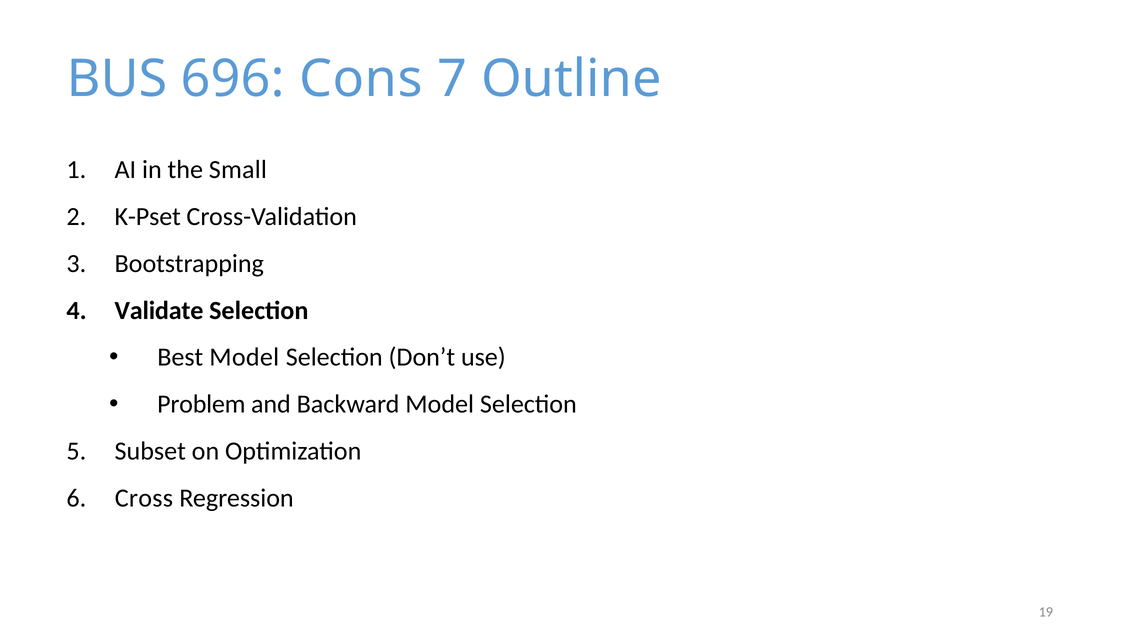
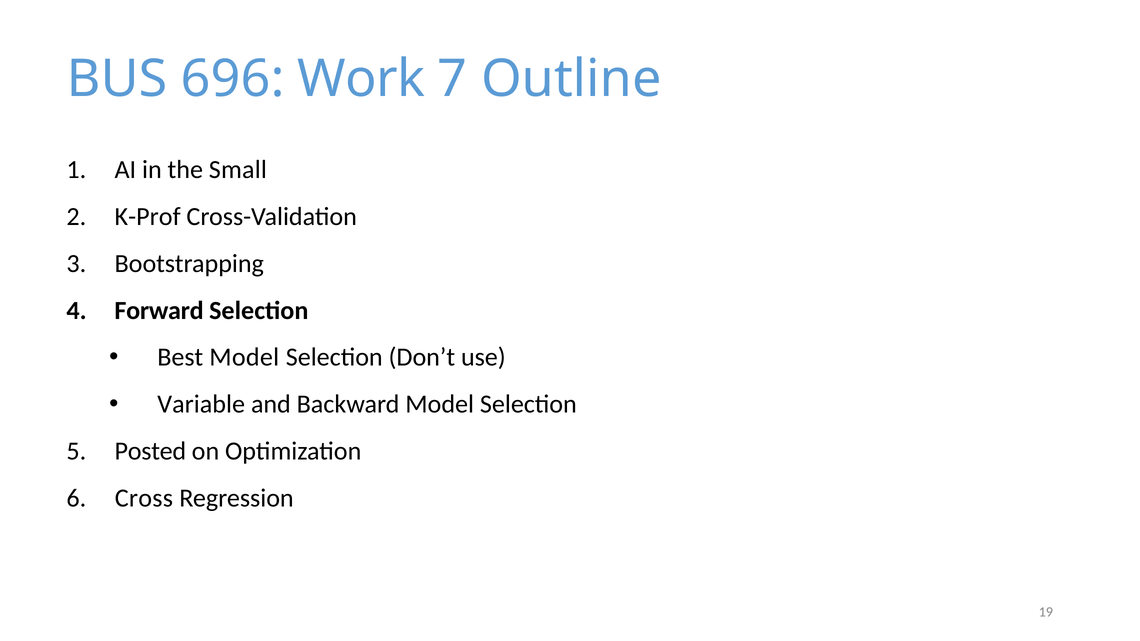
Cons: Cons -> Work
K-Pset: K-Pset -> K-Prof
Validate: Validate -> Forward
Problem: Problem -> Variable
Subset: Subset -> Posted
